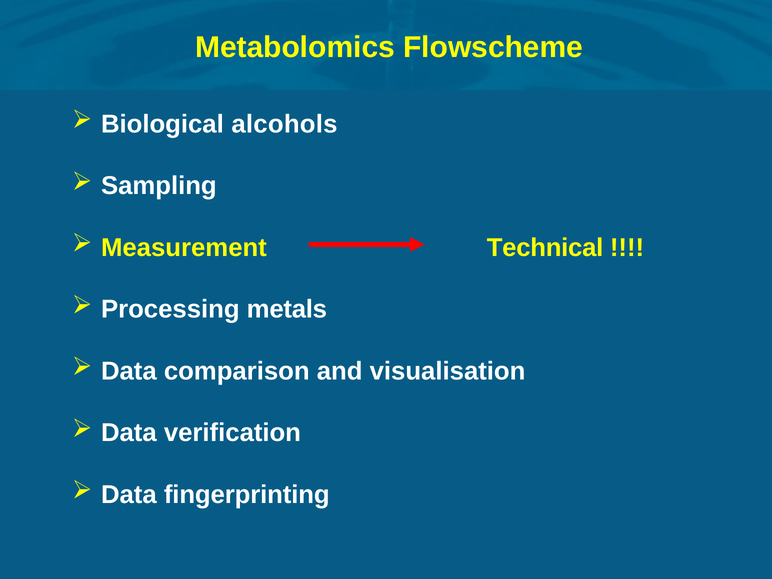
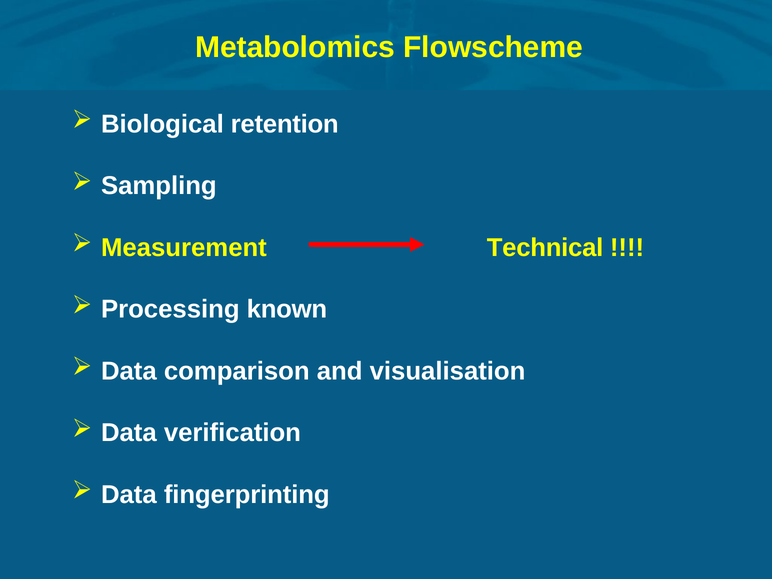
alcohols: alcohols -> retention
metals: metals -> known
